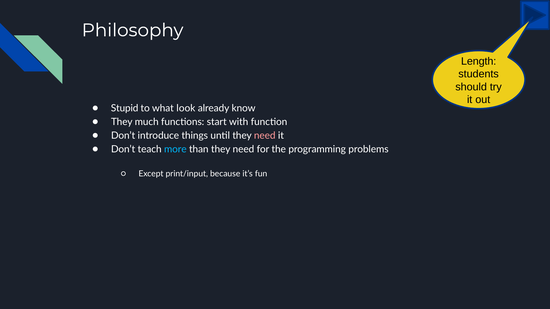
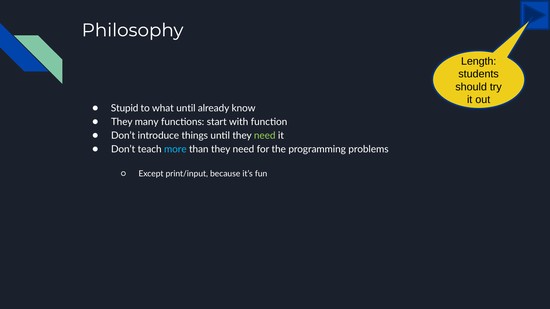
what look: look -> until
much: much -> many
need at (265, 136) colour: pink -> light green
